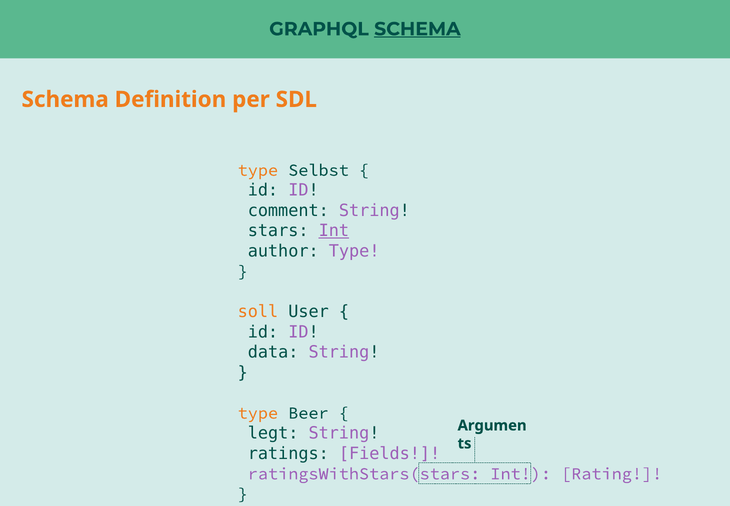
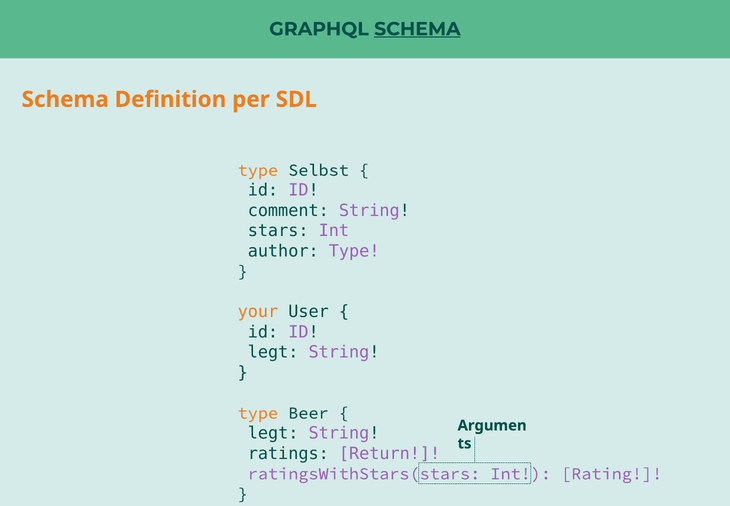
Int at (334, 231) underline: present -> none
soll: soll -> your
data at (273, 352): data -> legt
Fields: Fields -> Return
